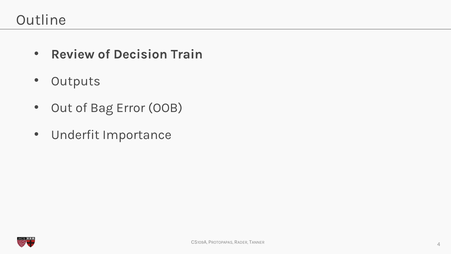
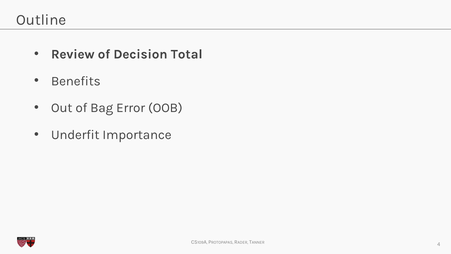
Train: Train -> Total
Outputs: Outputs -> Benefits
